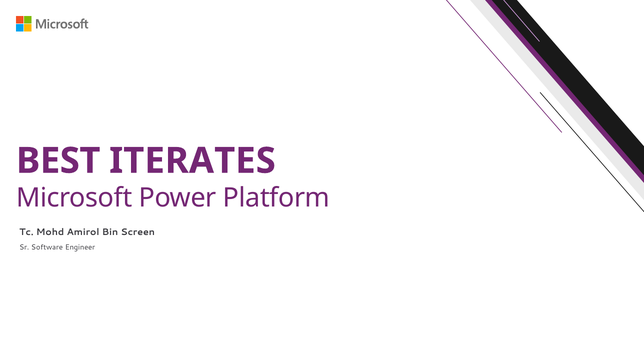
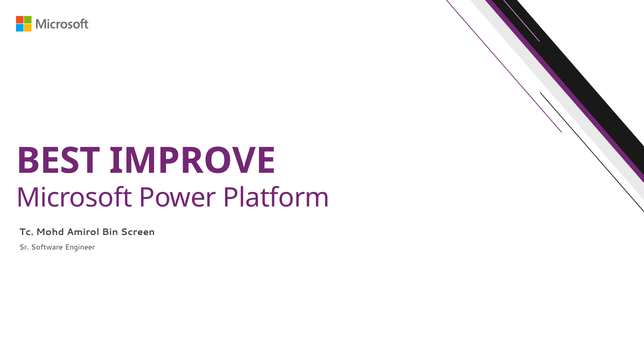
ITERATES: ITERATES -> IMPROVE
